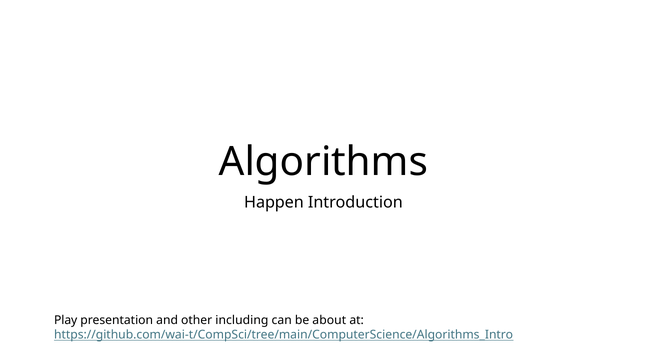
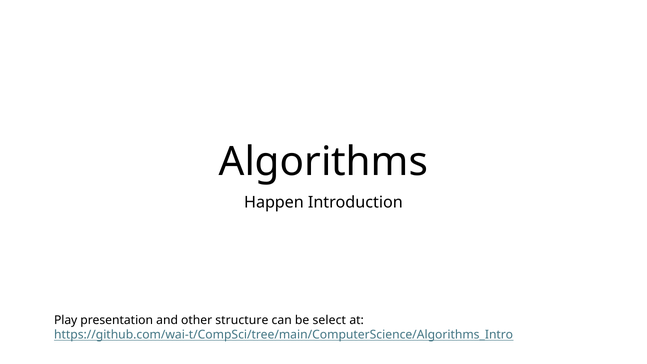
including: including -> structure
about: about -> select
